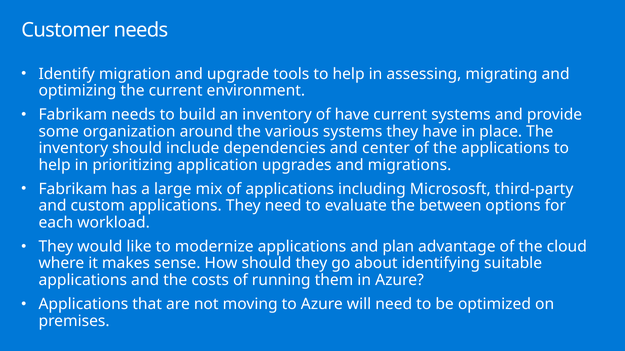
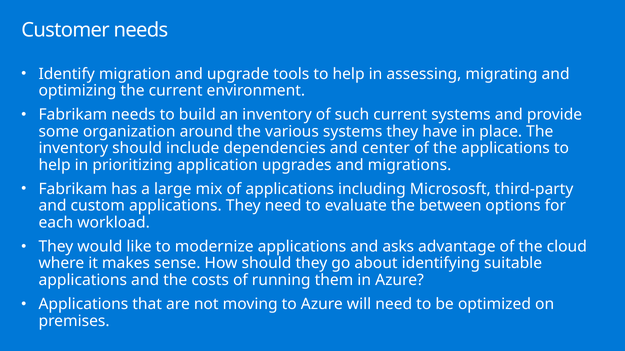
of have: have -> such
plan: plan -> asks
